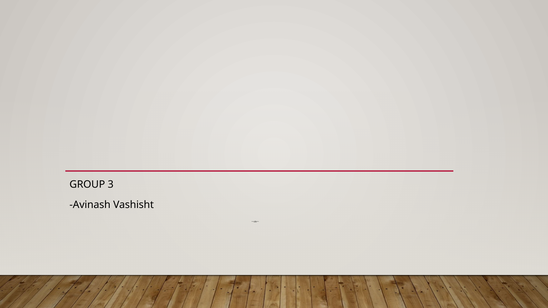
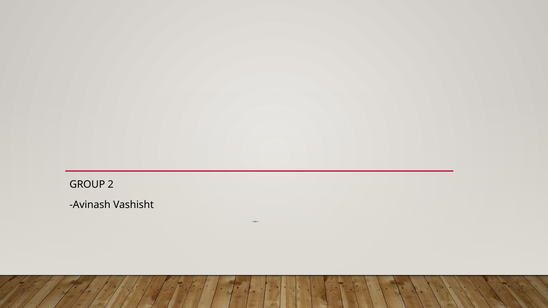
3: 3 -> 2
